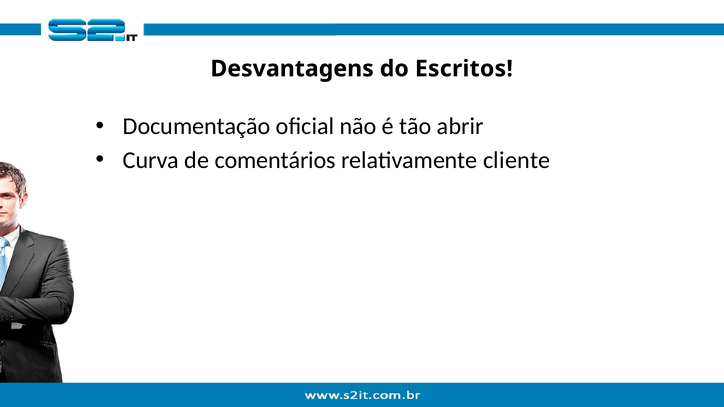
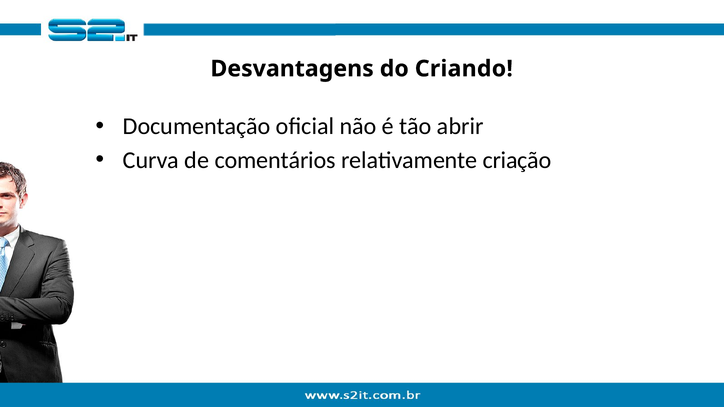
Escritos: Escritos -> Criando
cliente: cliente -> criação
